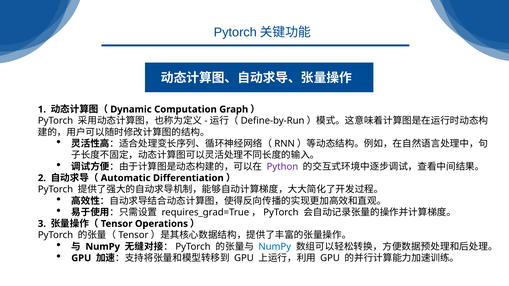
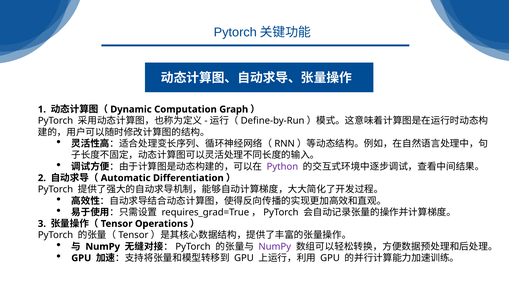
NumPy at (275, 247) colour: blue -> purple
